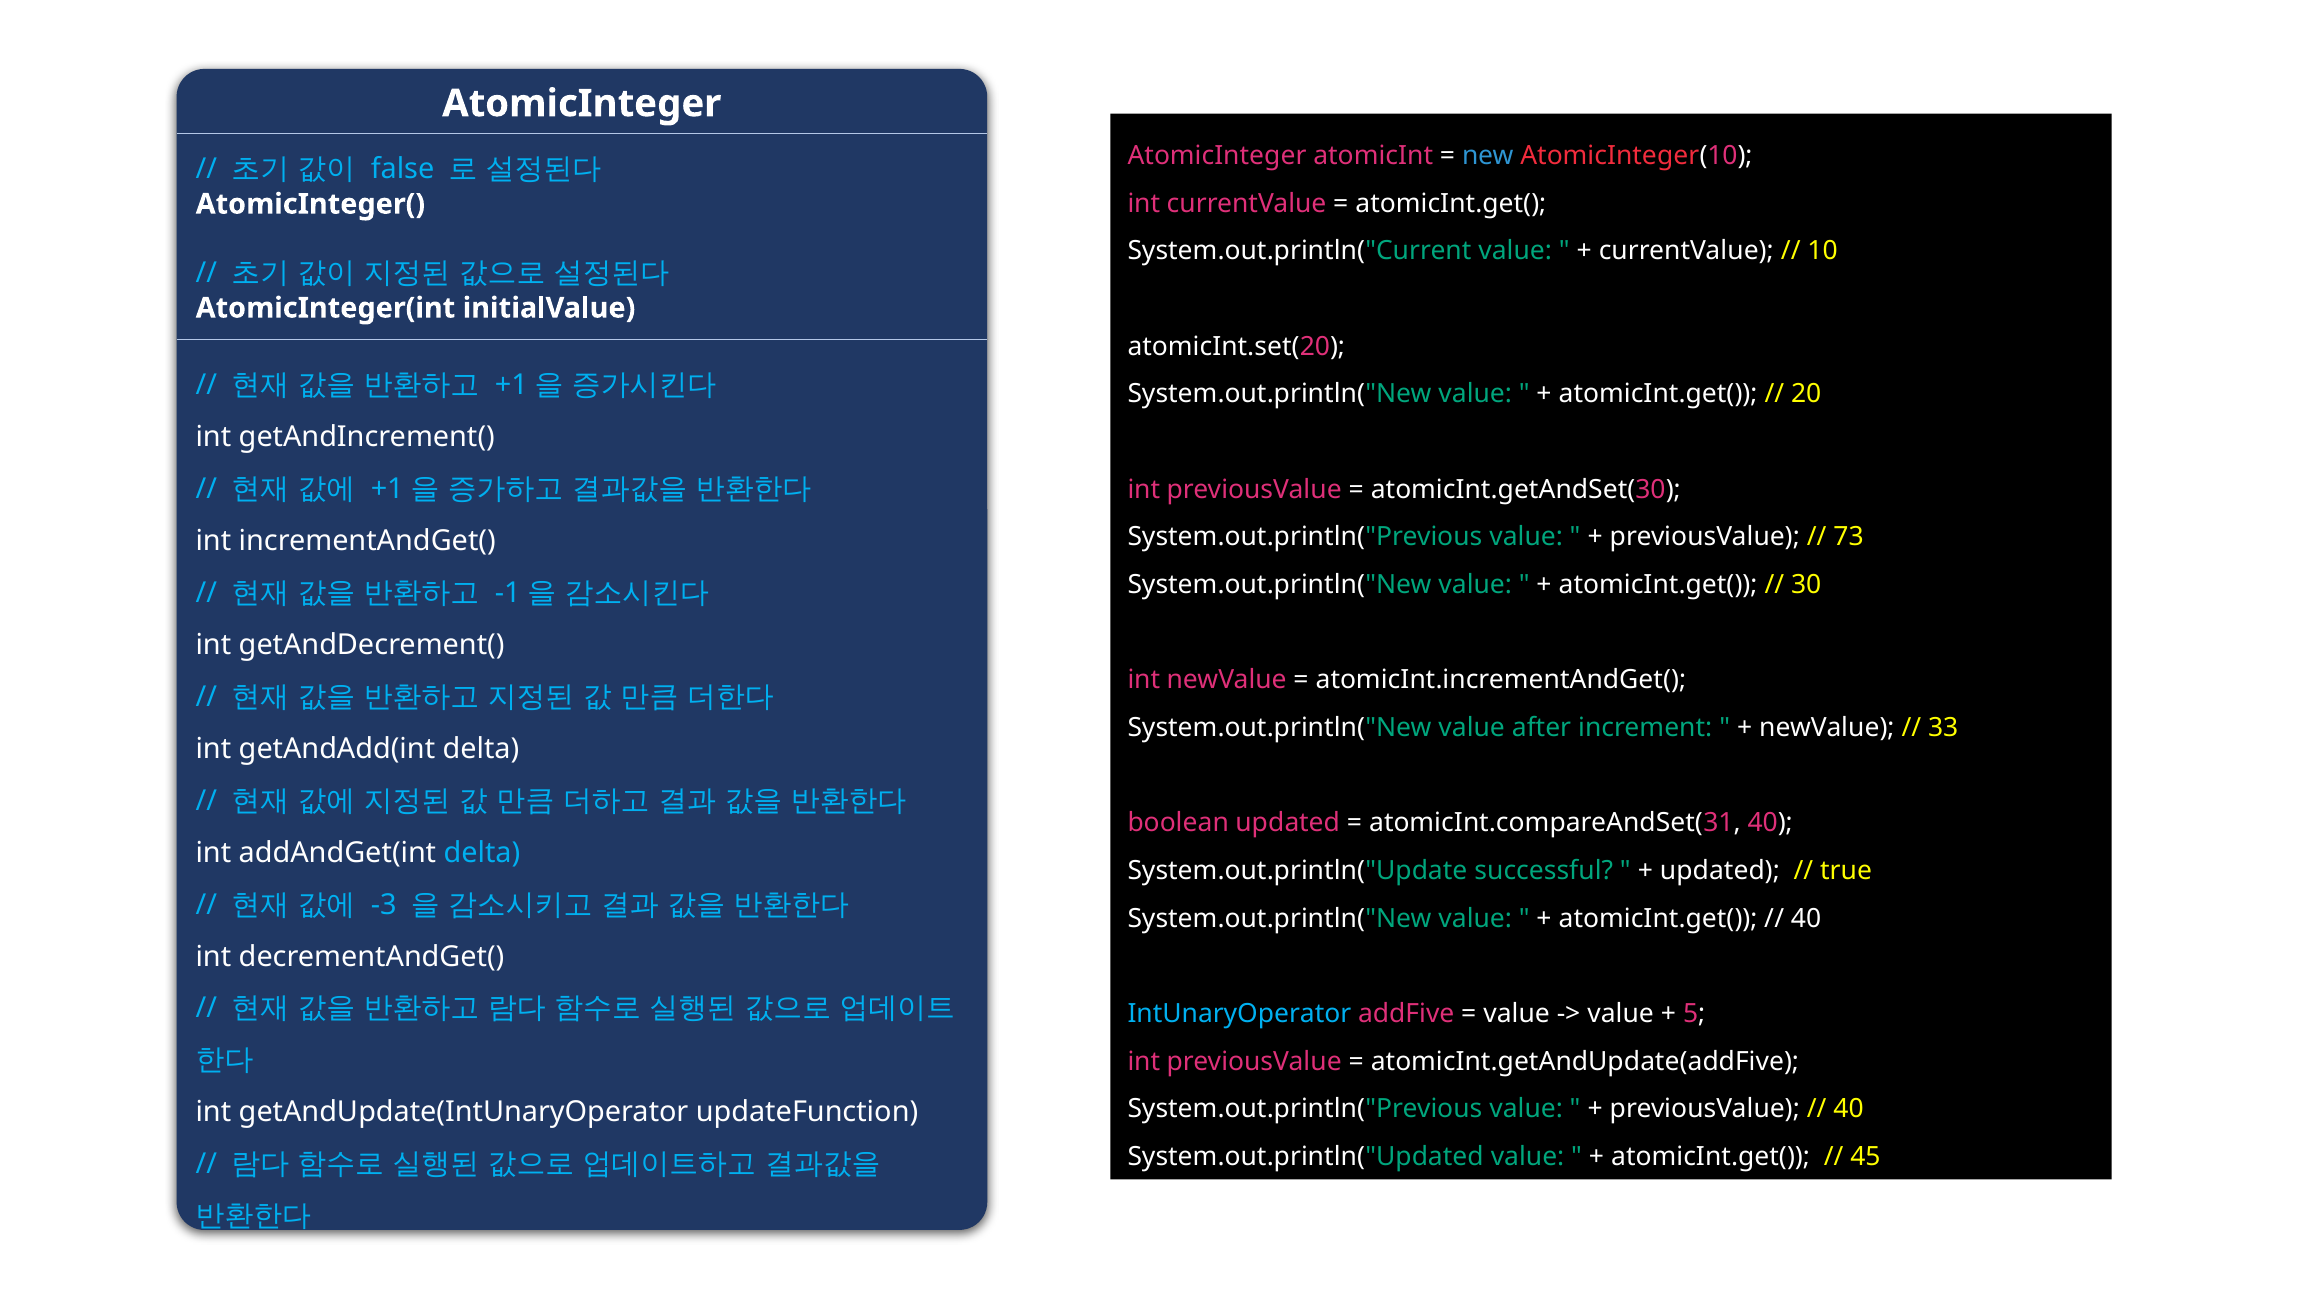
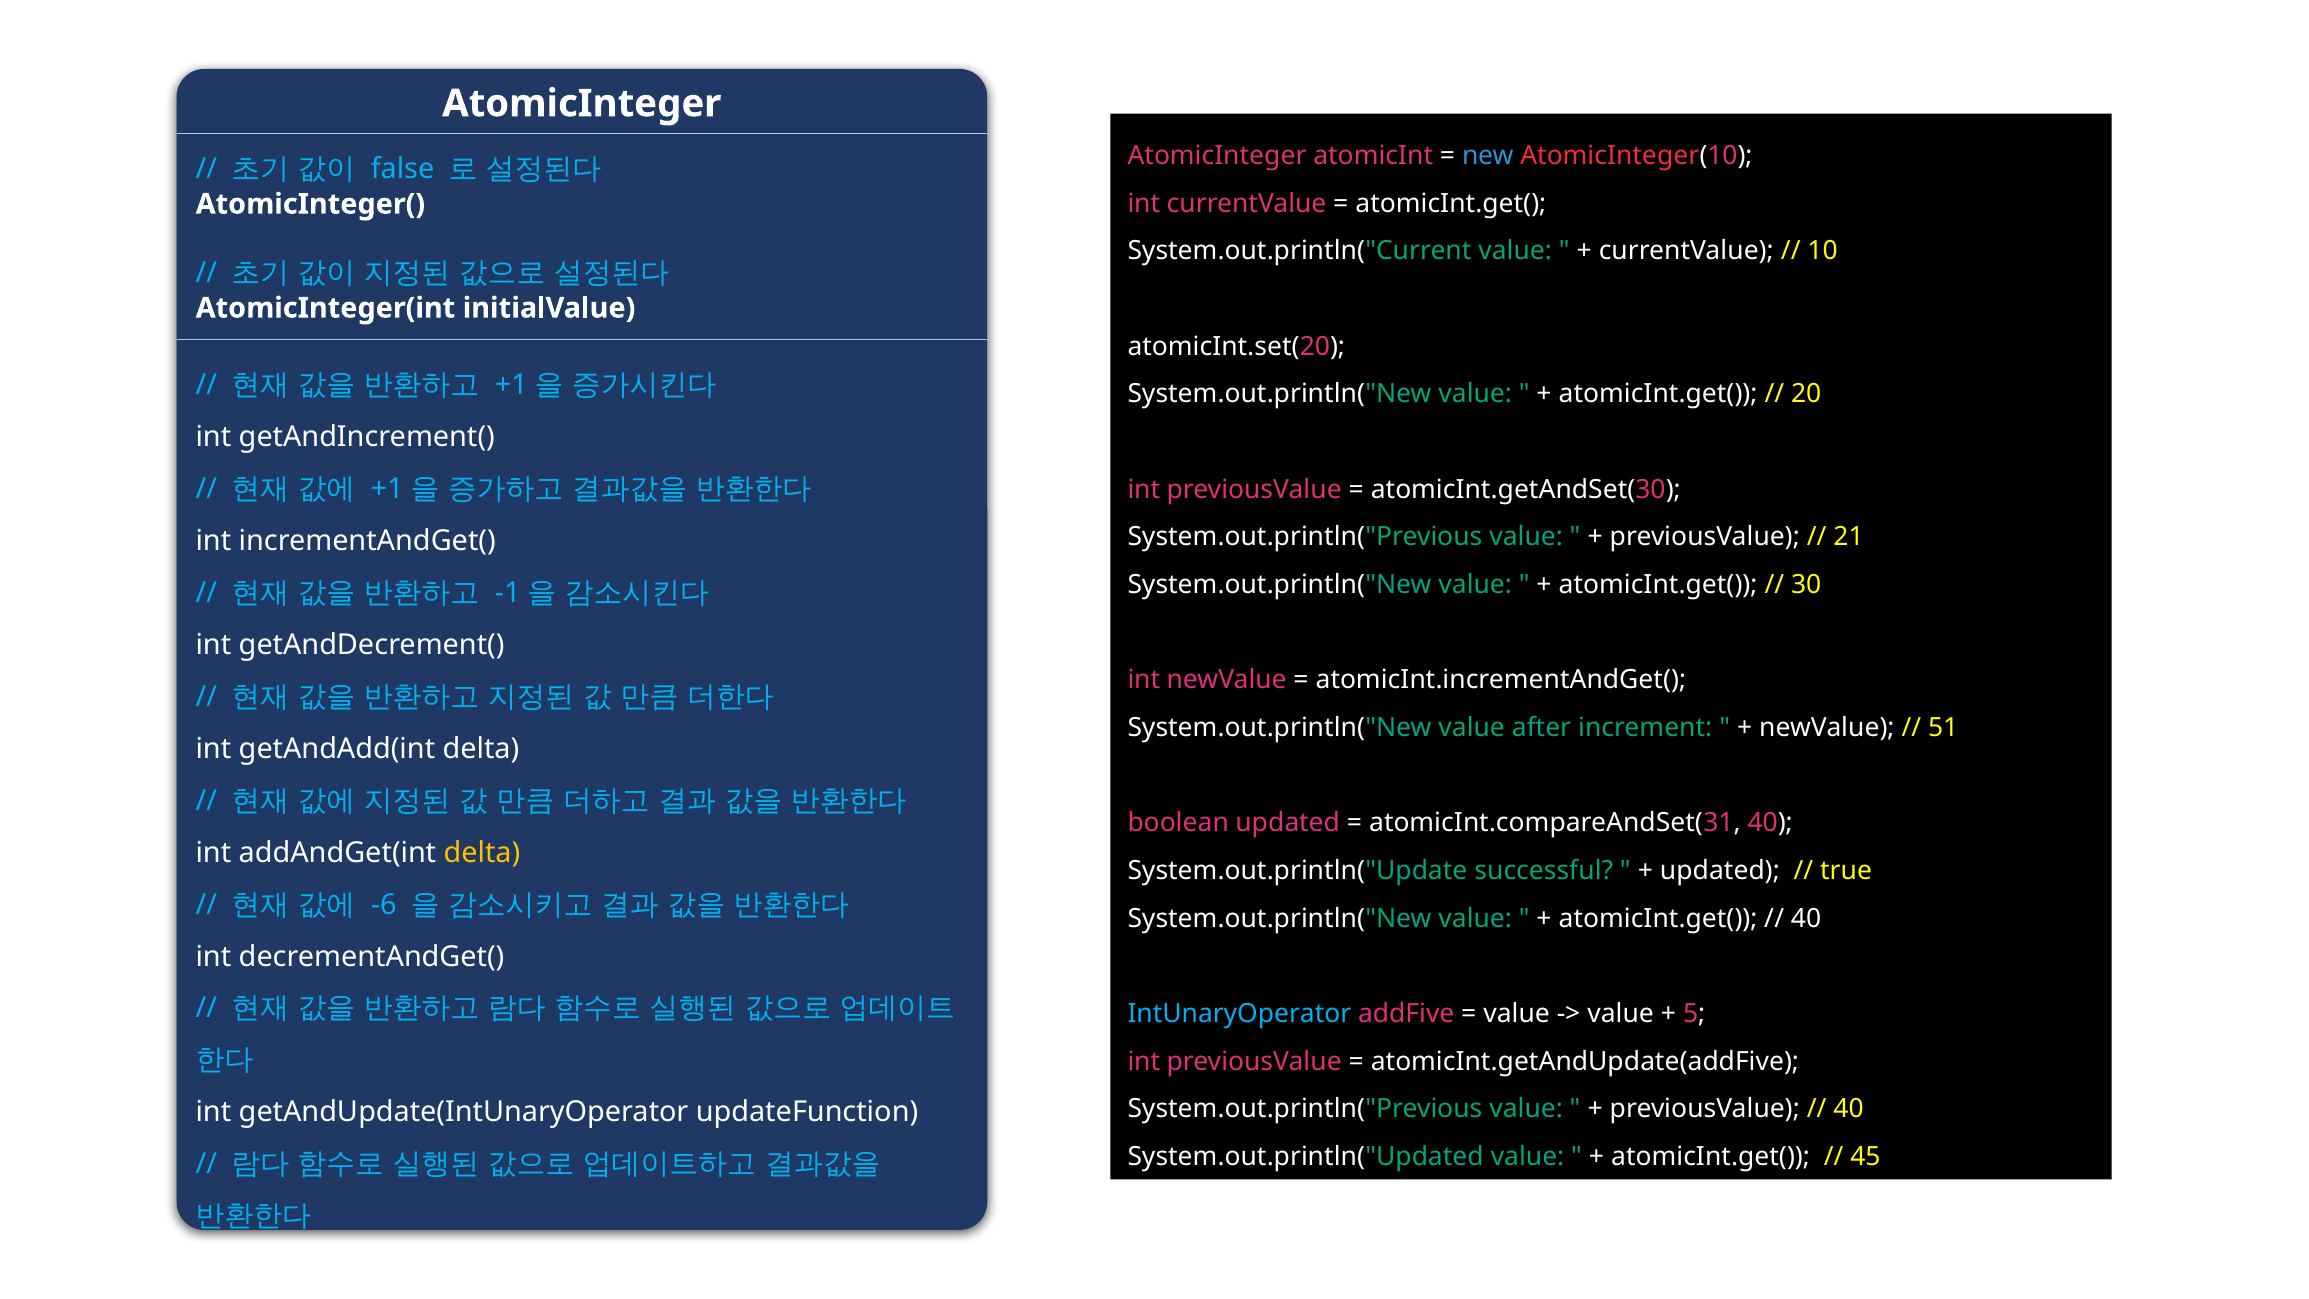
73: 73 -> 21
33: 33 -> 51
delta at (482, 852) colour: light blue -> yellow
-3: -3 -> -6
